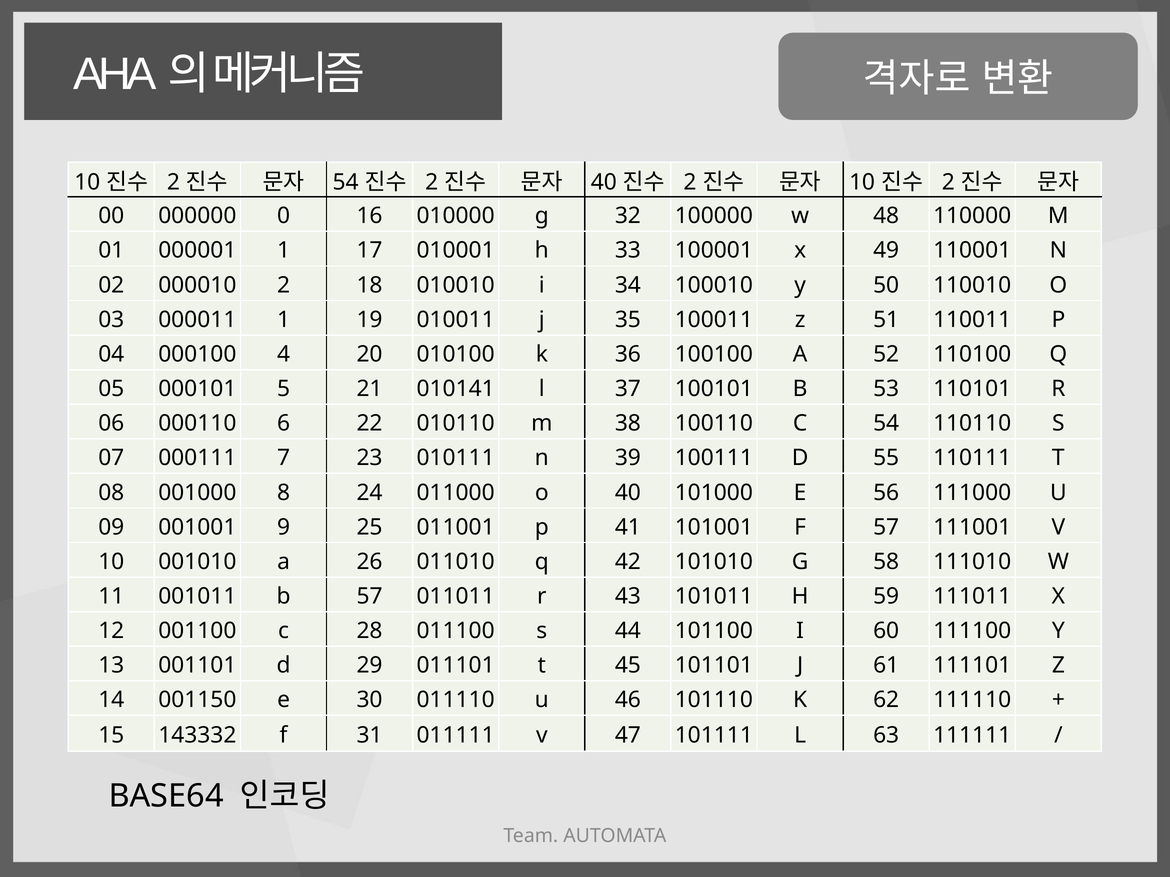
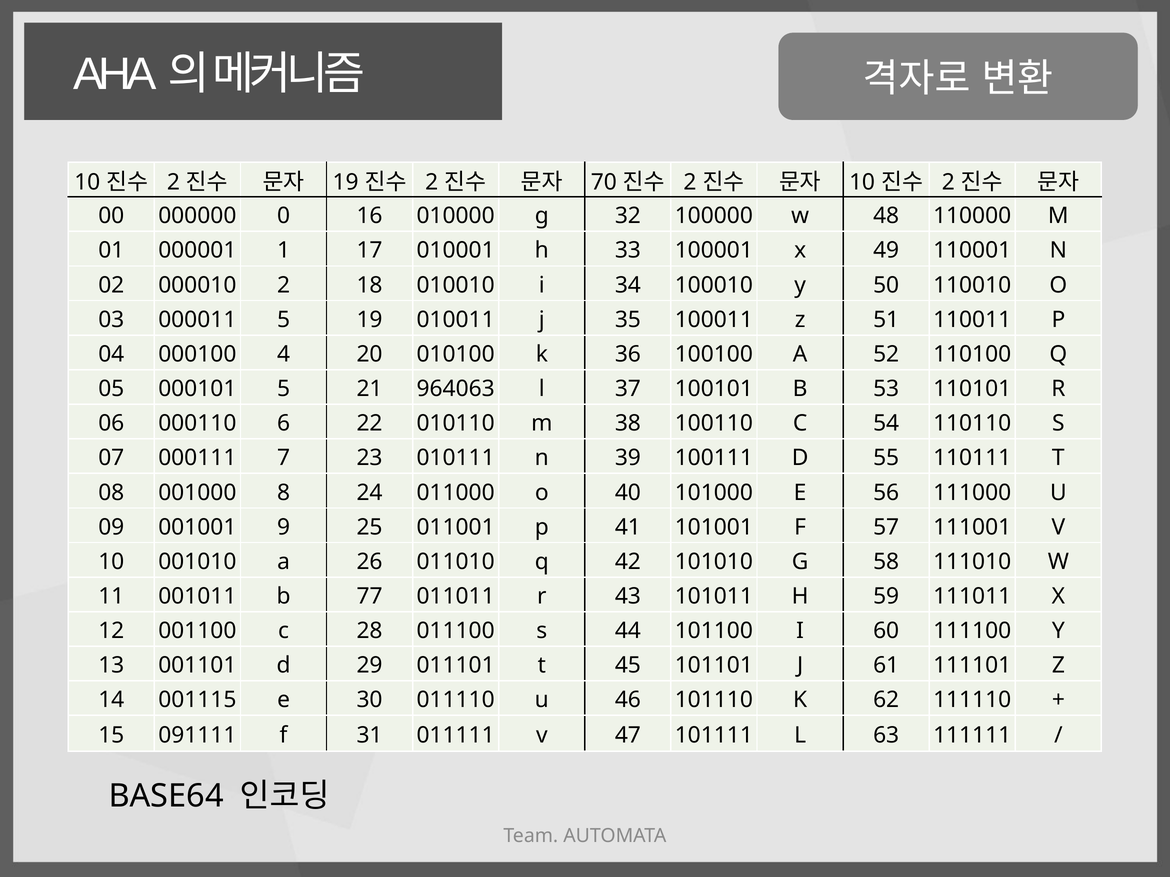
54 at (346, 183): 54 -> 19
40 at (604, 183): 40 -> 70
000011 1: 1 -> 5
010141: 010141 -> 964063
b 57: 57 -> 77
001150: 001150 -> 001115
143332: 143332 -> 091111
